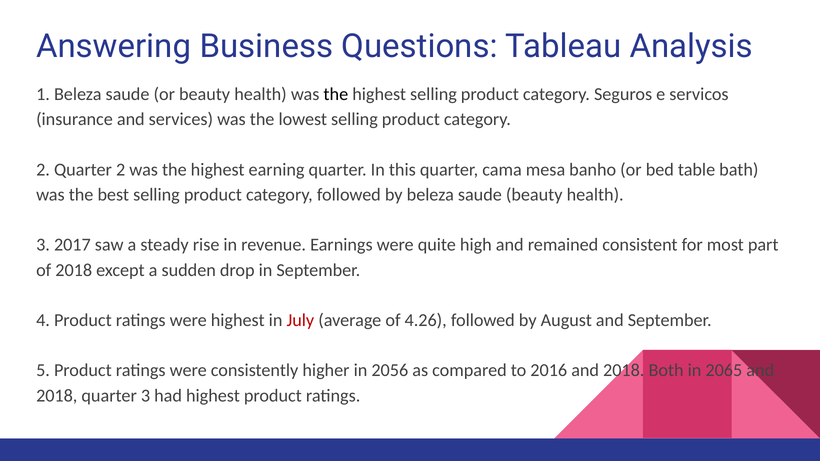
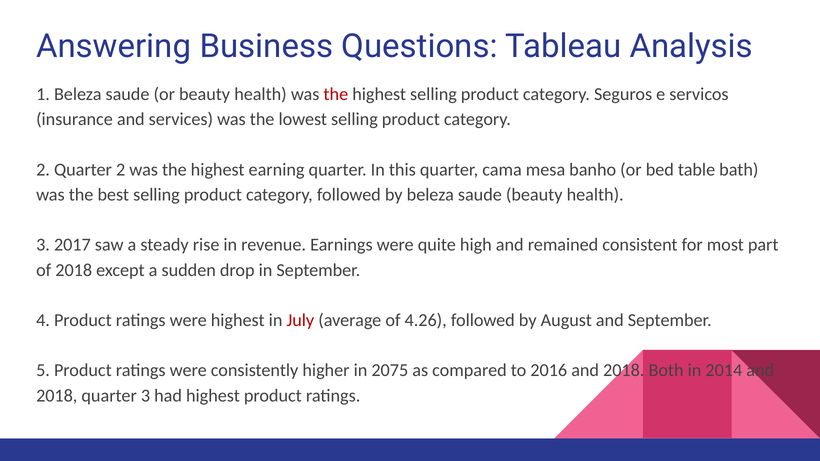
the at (336, 94) colour: black -> red
2056: 2056 -> 2075
2065: 2065 -> 2014
